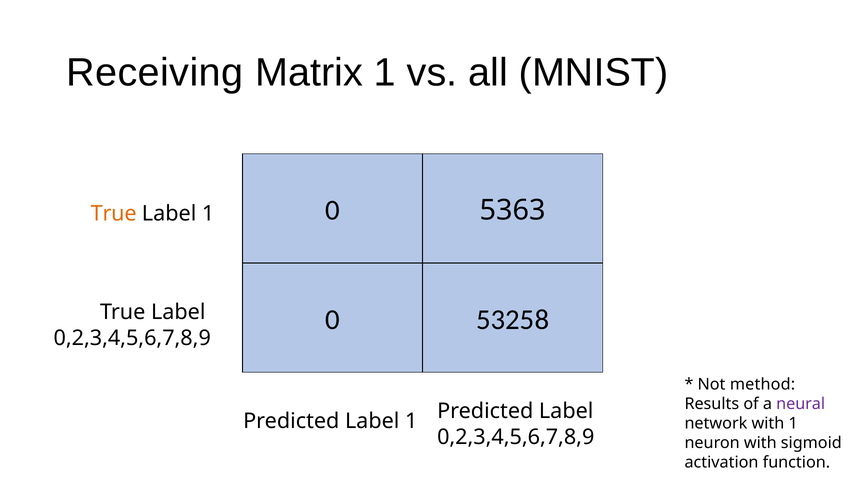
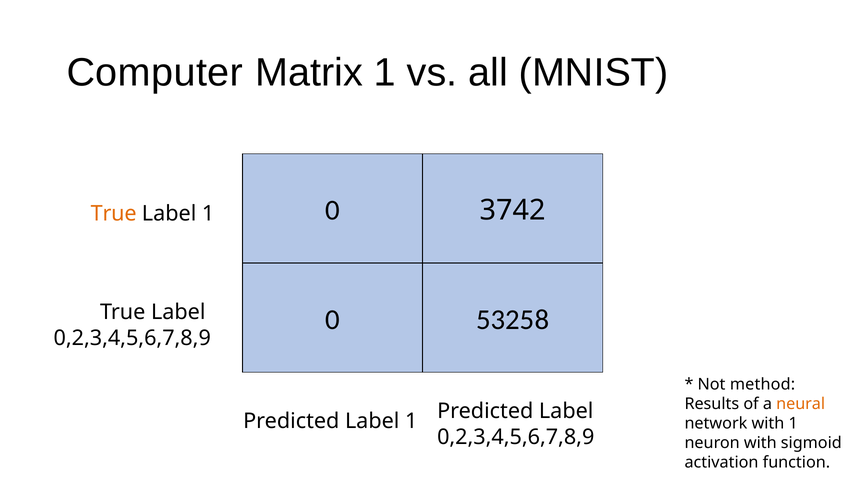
Receiving: Receiving -> Computer
5363: 5363 -> 3742
neural colour: purple -> orange
